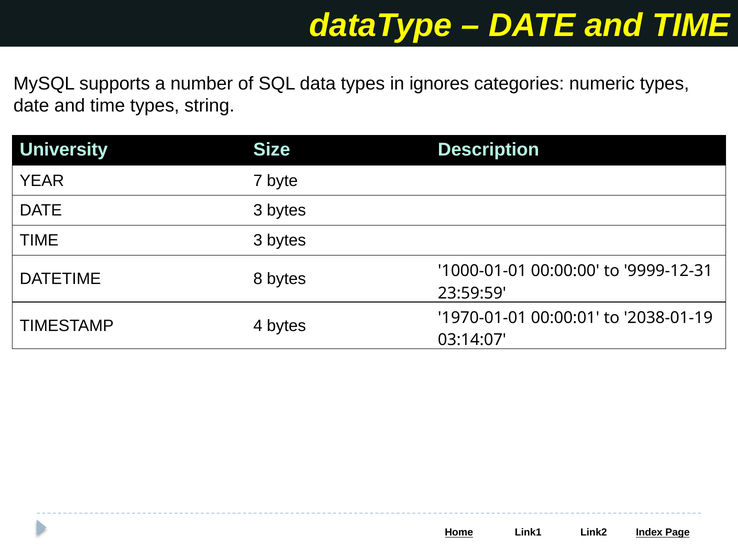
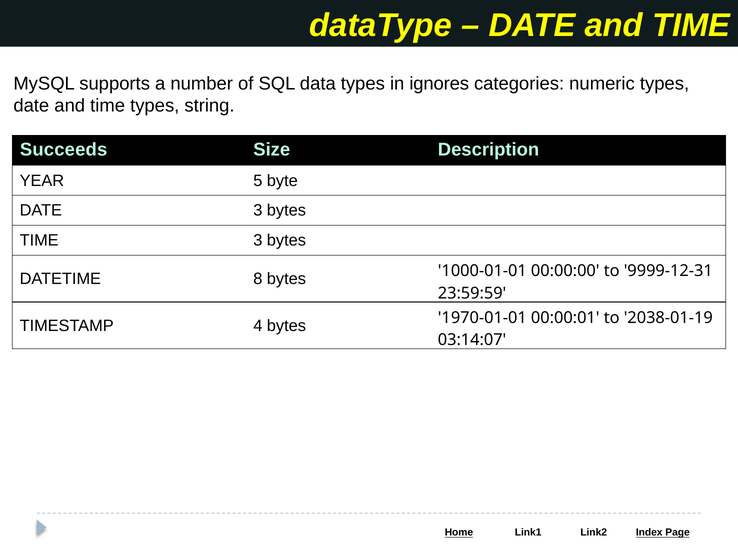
University: University -> Succeeds
7: 7 -> 5
